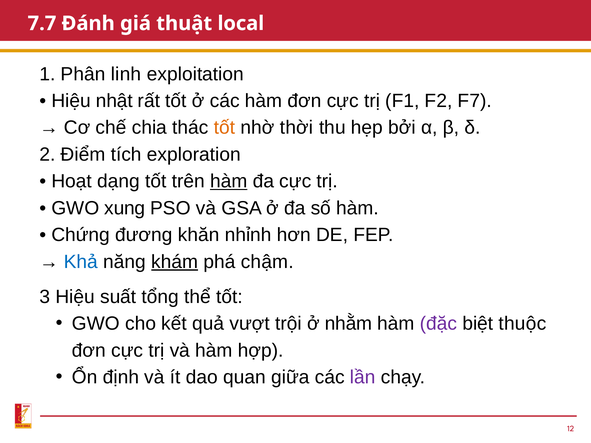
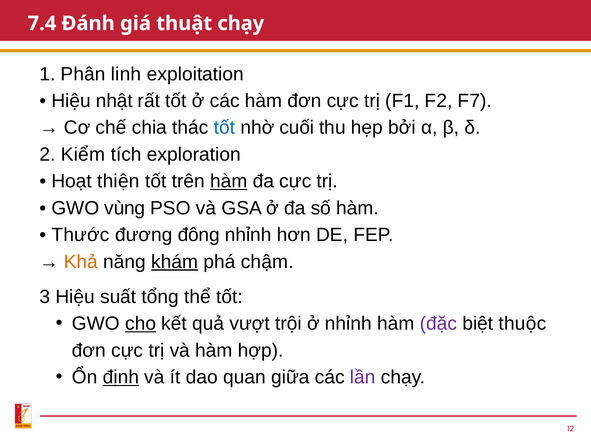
7.7: 7.7 -> 7.4
thuật local: local -> chạy
tốt at (224, 128) colour: orange -> blue
thời: thời -> cuối
Điểm: Điểm -> Kiểm
dạng: dạng -> thiện
xung: xung -> vùng
Chứng: Chứng -> Thước
khăn: khăn -> đông
Khả colour: blue -> orange
cho underline: none -> present
ở nhằm: nhằm -> nhỉnh
định underline: none -> present
